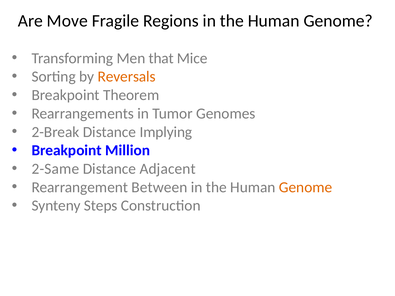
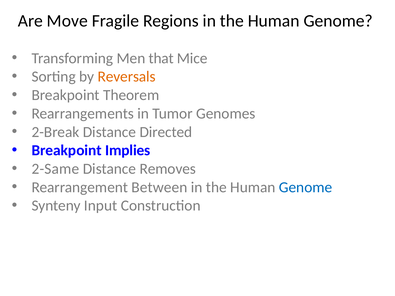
Implying: Implying -> Directed
Million: Million -> Implies
Adjacent: Adjacent -> Removes
Genome at (306, 187) colour: orange -> blue
Steps: Steps -> Input
